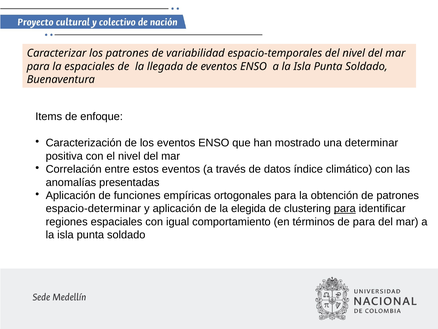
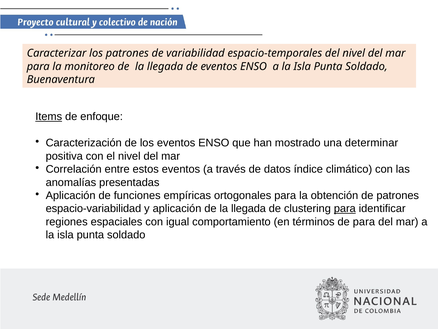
la espaciales: espaciales -> monitoreo
Items underline: none -> present
espacio-determinar: espacio-determinar -> espacio-variabilidad
aplicación de la elegida: elegida -> llegada
